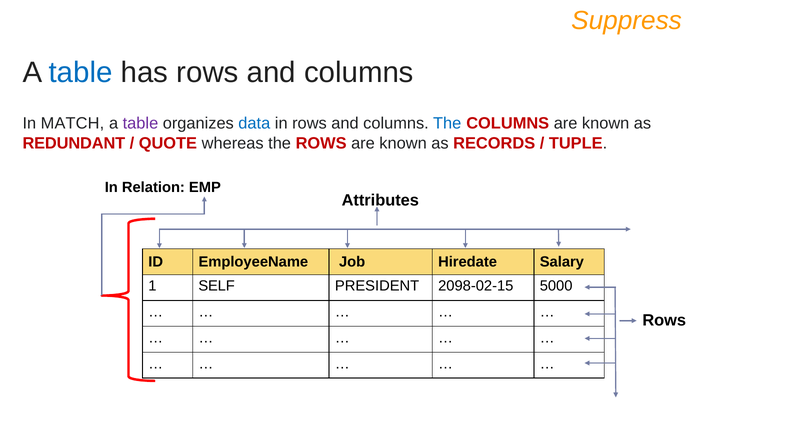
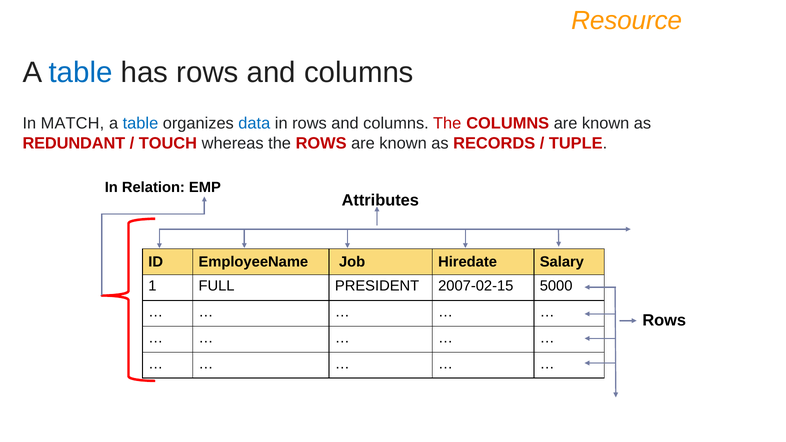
Suppress: Suppress -> Resource
table at (140, 123) colour: purple -> blue
The at (447, 123) colour: blue -> red
QUOTE: QUOTE -> TOUCH
SELF: SELF -> FULL
2098-02-15: 2098-02-15 -> 2007-02-15
